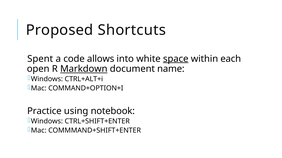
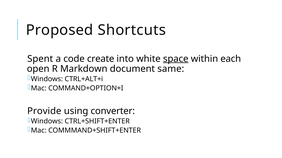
allows: allows -> create
Markdown underline: present -> none
name: name -> same
Practice: Practice -> Provide
notebook: notebook -> converter
